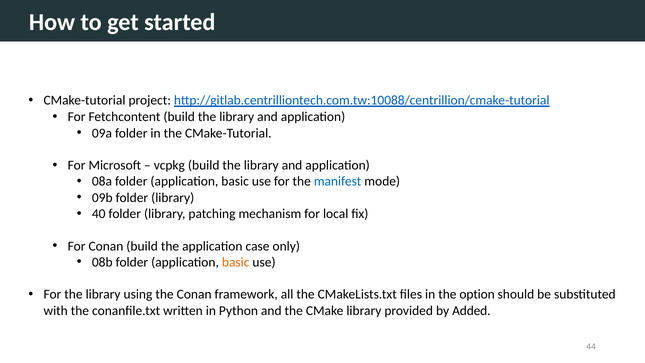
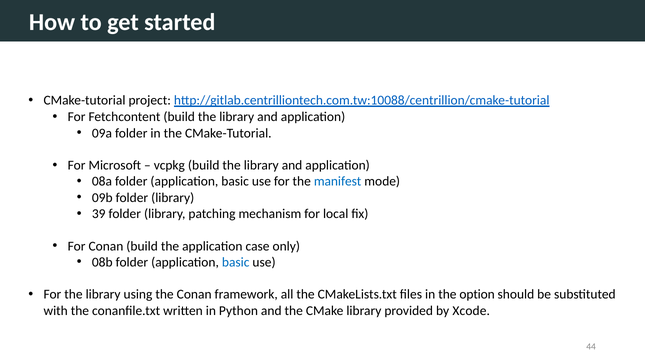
40: 40 -> 39
basic at (236, 262) colour: orange -> blue
Added: Added -> Xcode
